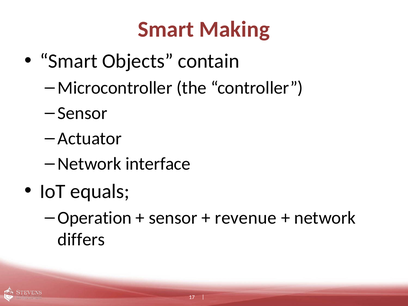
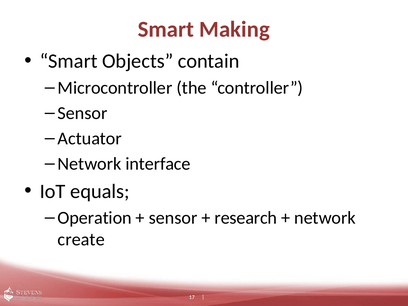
revenue: revenue -> research
differs: differs -> create
